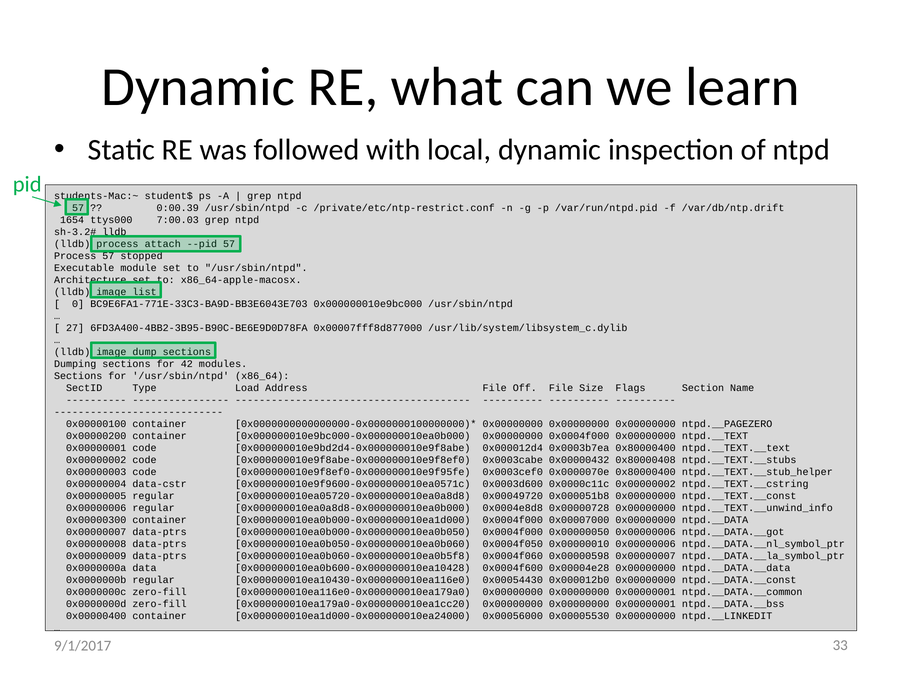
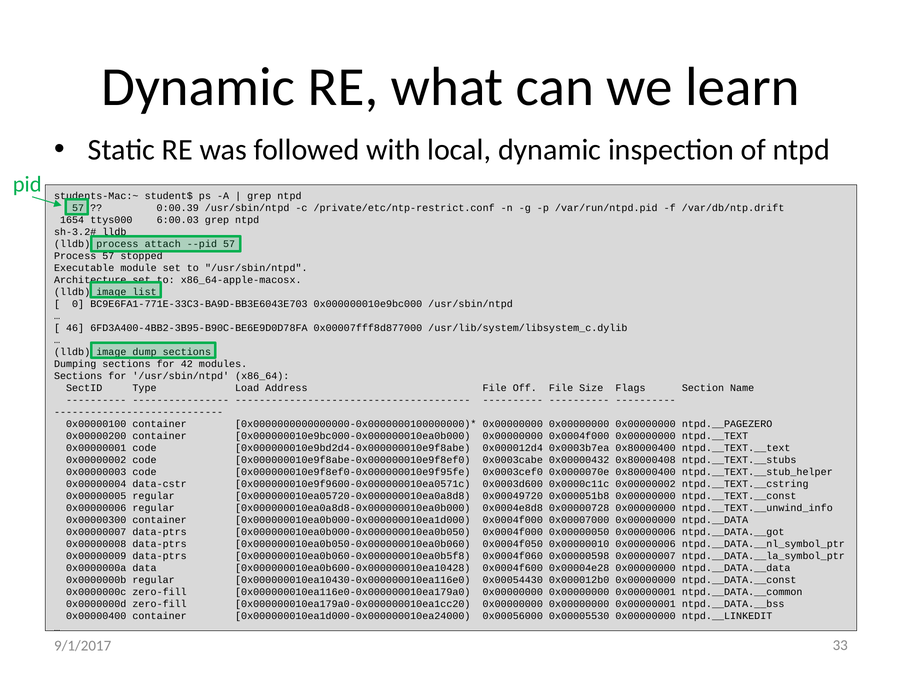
7:00.03: 7:00.03 -> 6:00.03
27: 27 -> 46
